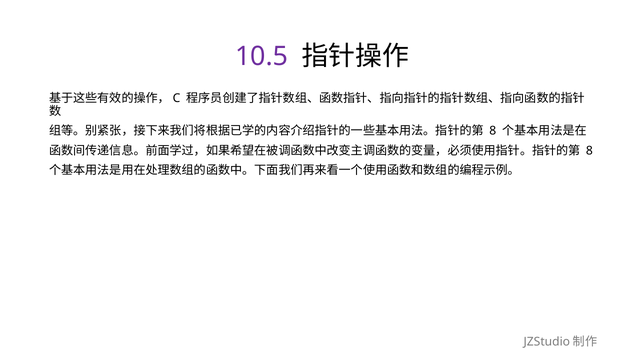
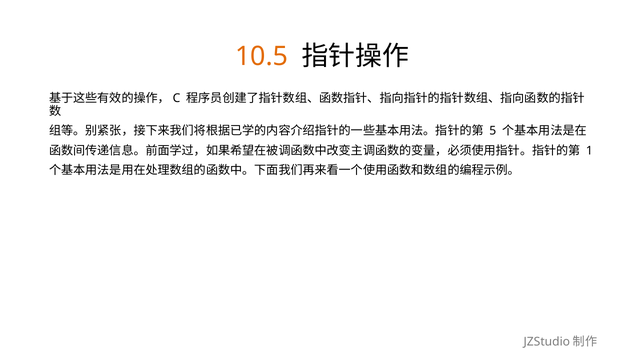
10.5 colour: purple -> orange
8 at (493, 131): 8 -> 5
8 at (589, 151): 8 -> 1
